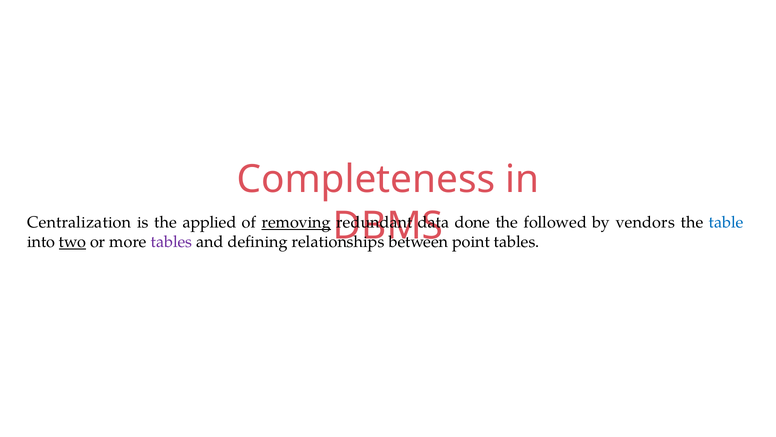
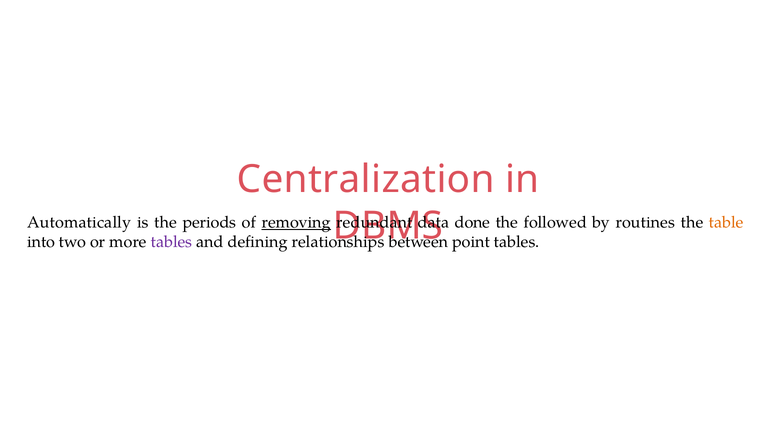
Completeness: Completeness -> Centralization
Centralization: Centralization -> Automatically
applied: applied -> periods
vendors: vendors -> routines
table colour: blue -> orange
two underline: present -> none
